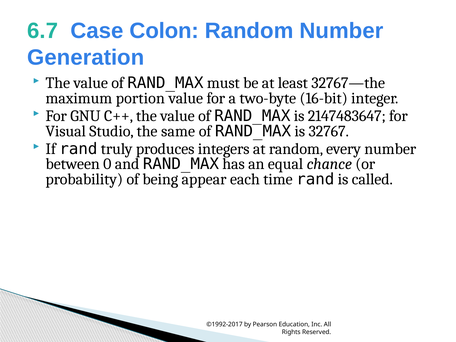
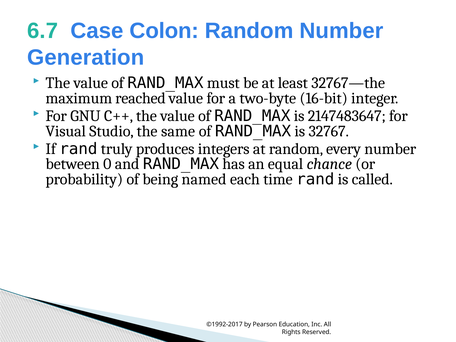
portion: portion -> reached
appear: appear -> named
